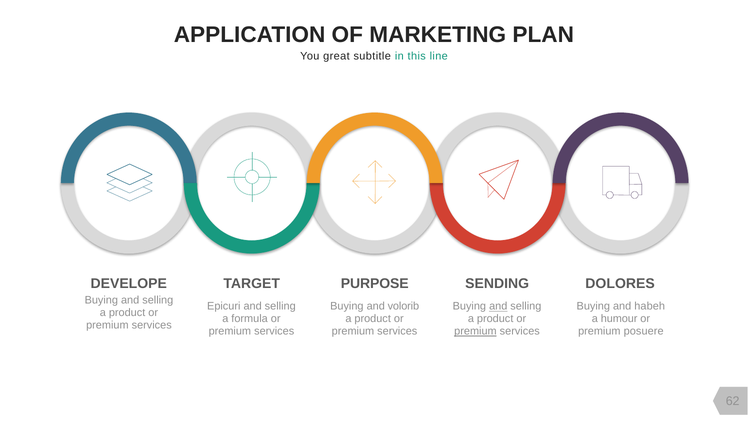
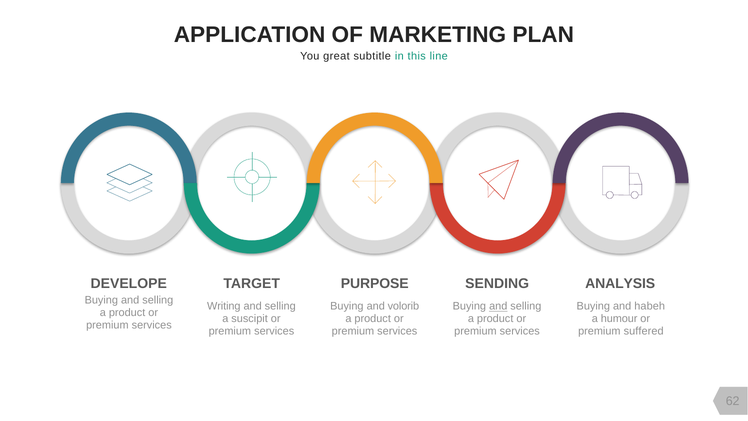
DOLORES: DOLORES -> ANALYSIS
Epicuri: Epicuri -> Writing
formula: formula -> suscipit
premium at (475, 331) underline: present -> none
posuere: posuere -> suffered
